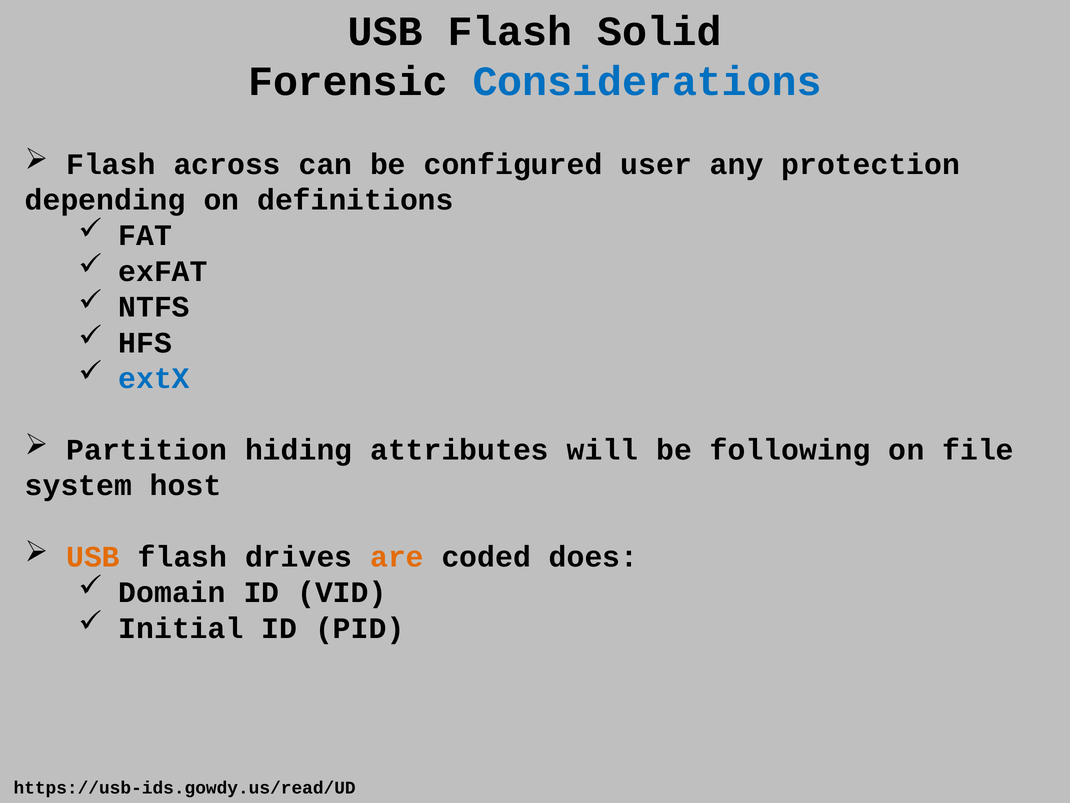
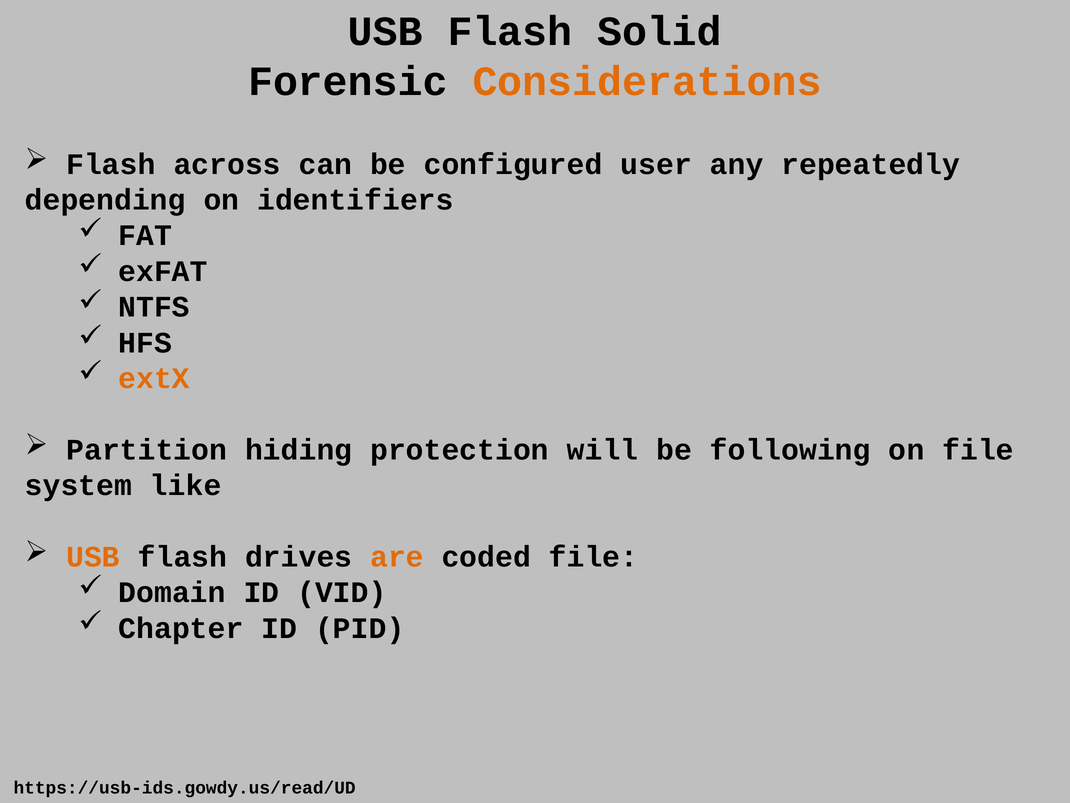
Considerations colour: blue -> orange
protection: protection -> repeatedly
definitions: definitions -> identifiers
extX colour: blue -> orange
attributes: attributes -> protection
host: host -> like
coded does: does -> file
Initial: Initial -> Chapter
